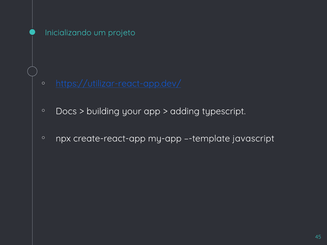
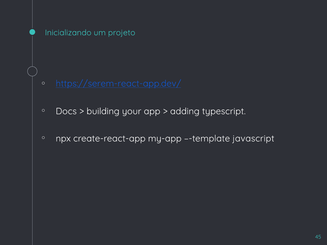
https://utilizar-react-app.dev/: https://utilizar-react-app.dev/ -> https://serem-react-app.dev/
